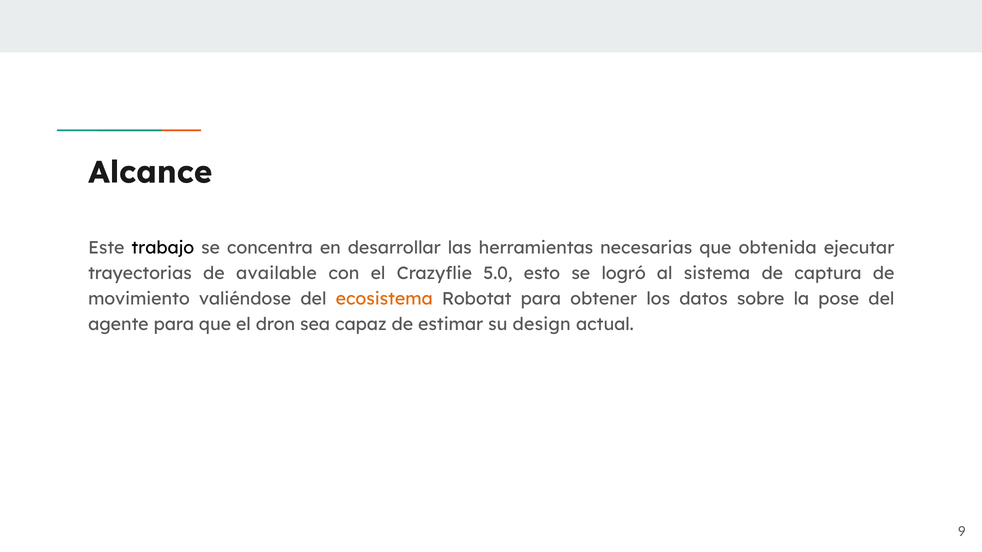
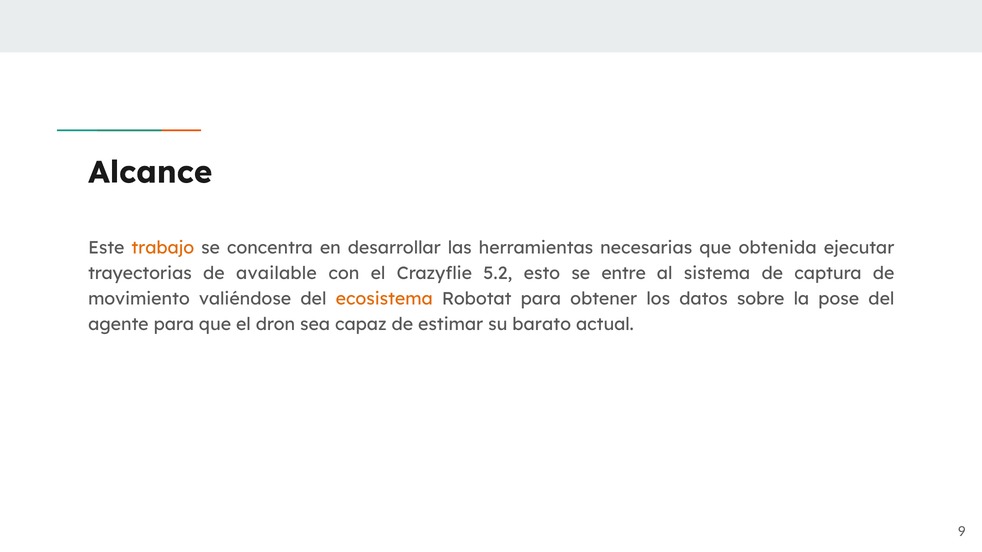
trabajo colour: black -> orange
5.0: 5.0 -> 5.2
logró: logró -> entre
design: design -> barato
